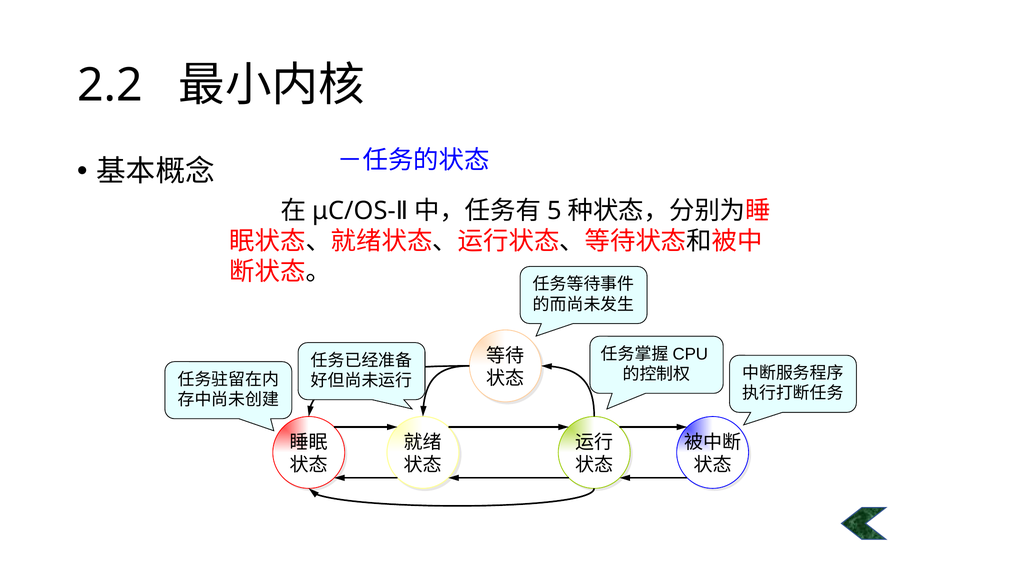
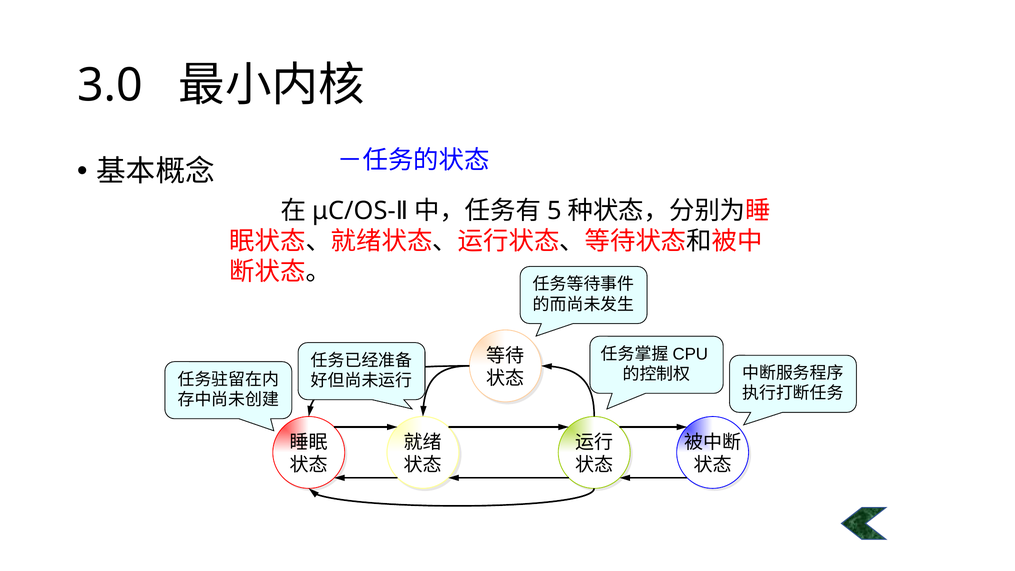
2.2: 2.2 -> 3.0
